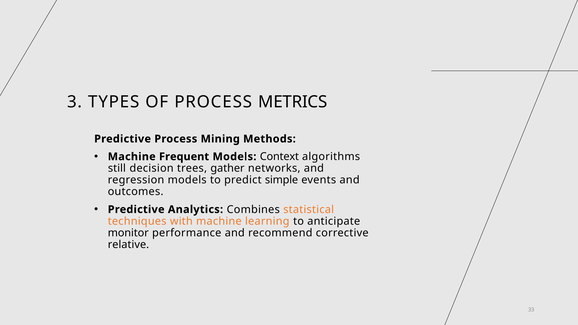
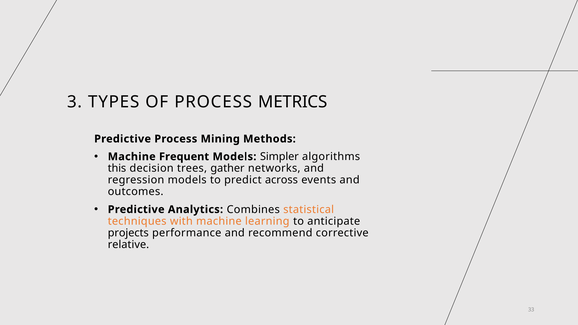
Context: Context -> Simpler
still: still -> this
simple: simple -> across
monitor: monitor -> projects
